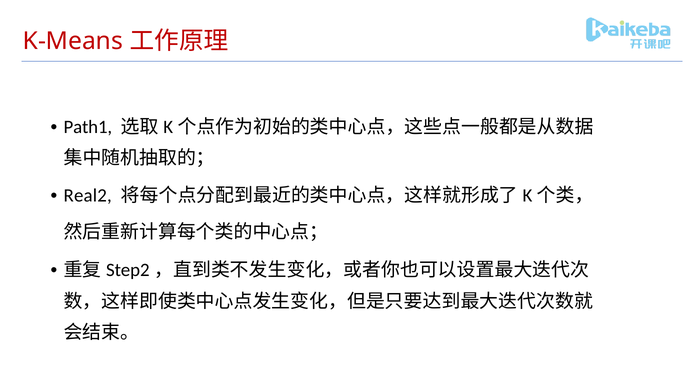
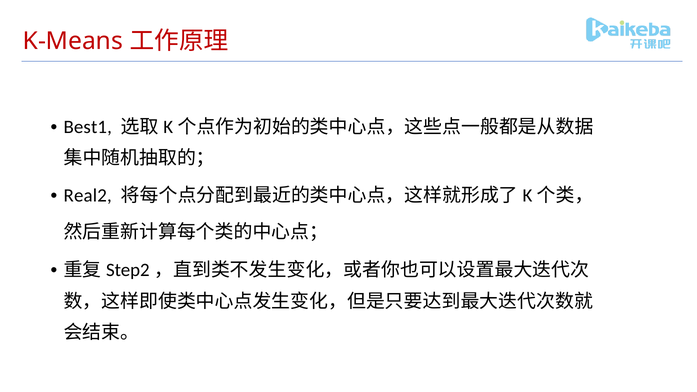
Path1: Path1 -> Best1
